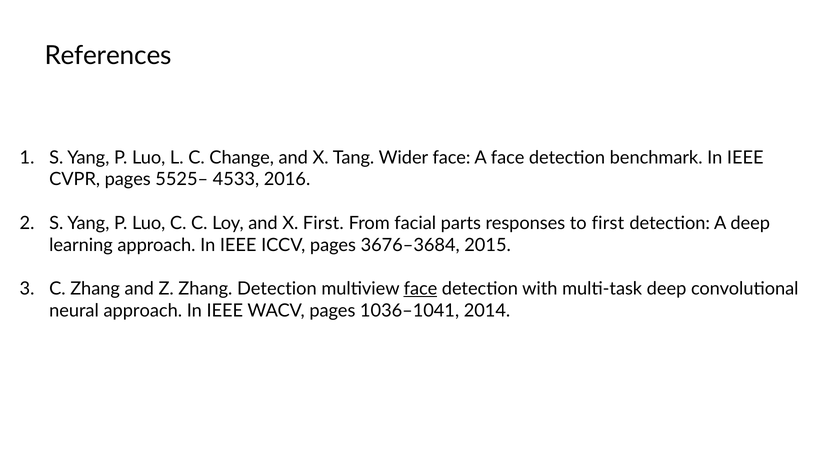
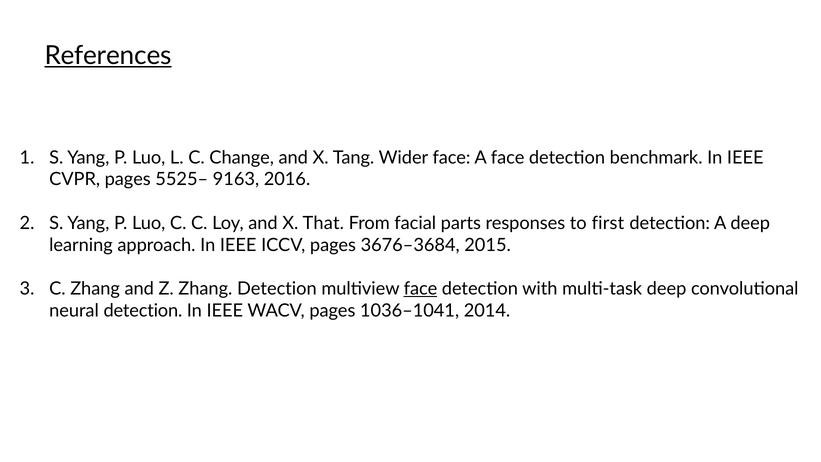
References underline: none -> present
4533: 4533 -> 9163
X First: First -> That
neural approach: approach -> detection
